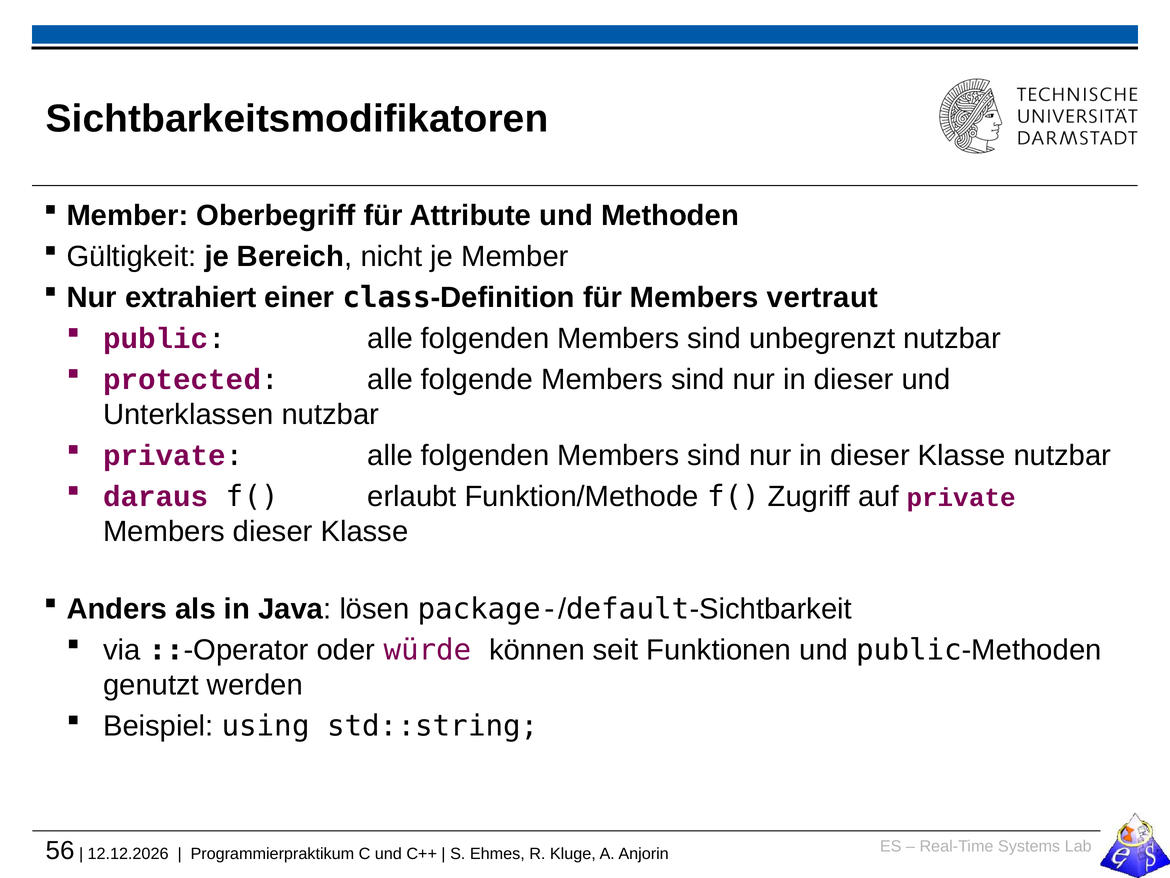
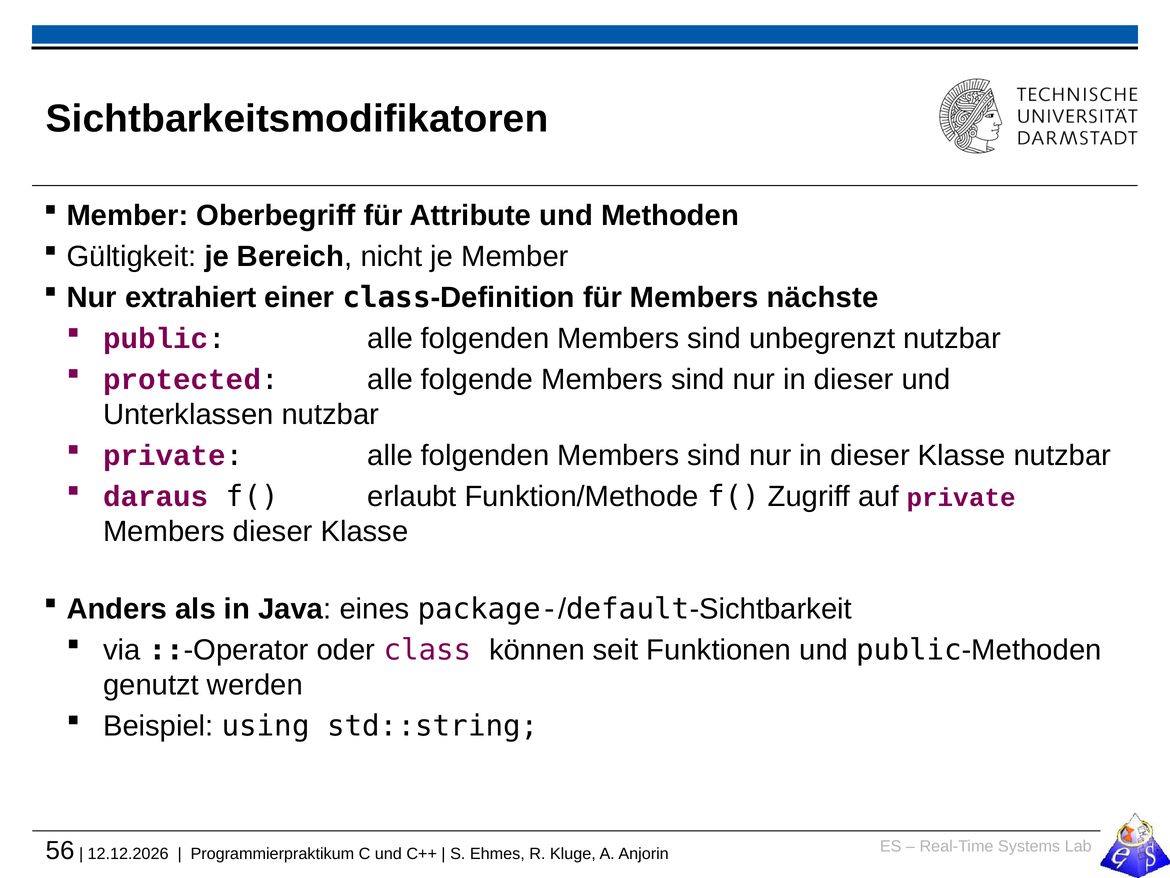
vertraut: vertraut -> nächste
lösen: lösen -> eines
würde: würde -> class
